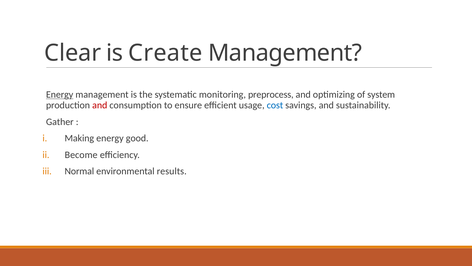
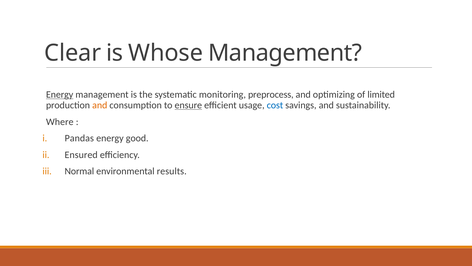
Create: Create -> Whose
system: system -> limited
and at (100, 105) colour: red -> orange
ensure underline: none -> present
Gather: Gather -> Where
Making: Making -> Pandas
Become: Become -> Ensured
